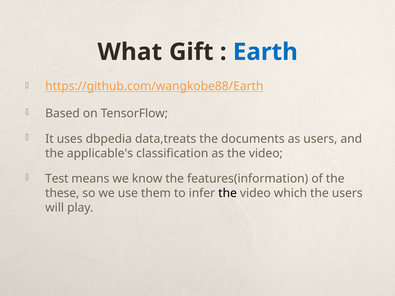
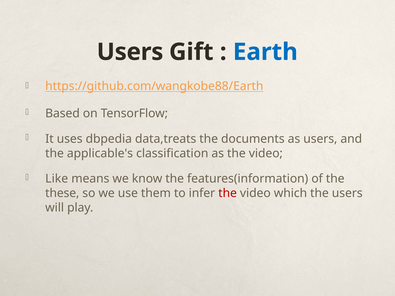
What at (130, 52): What -> Users
Test: Test -> Like
the at (228, 193) colour: black -> red
